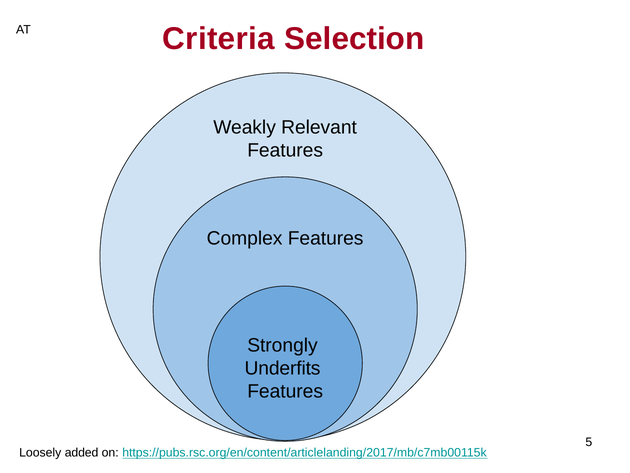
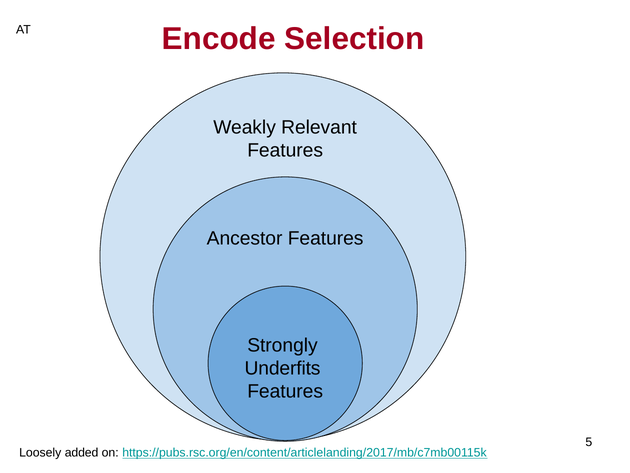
Criteria: Criteria -> Encode
Complex: Complex -> Ancestor
